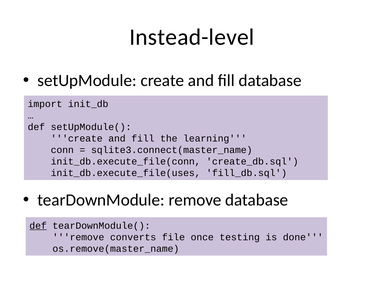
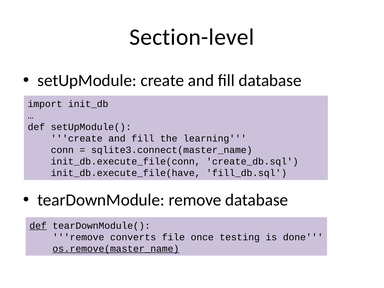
Instead-level: Instead-level -> Section-level
init_db.execute_file(uses: init_db.execute_file(uses -> init_db.execute_file(have
os.remove(master_name underline: none -> present
